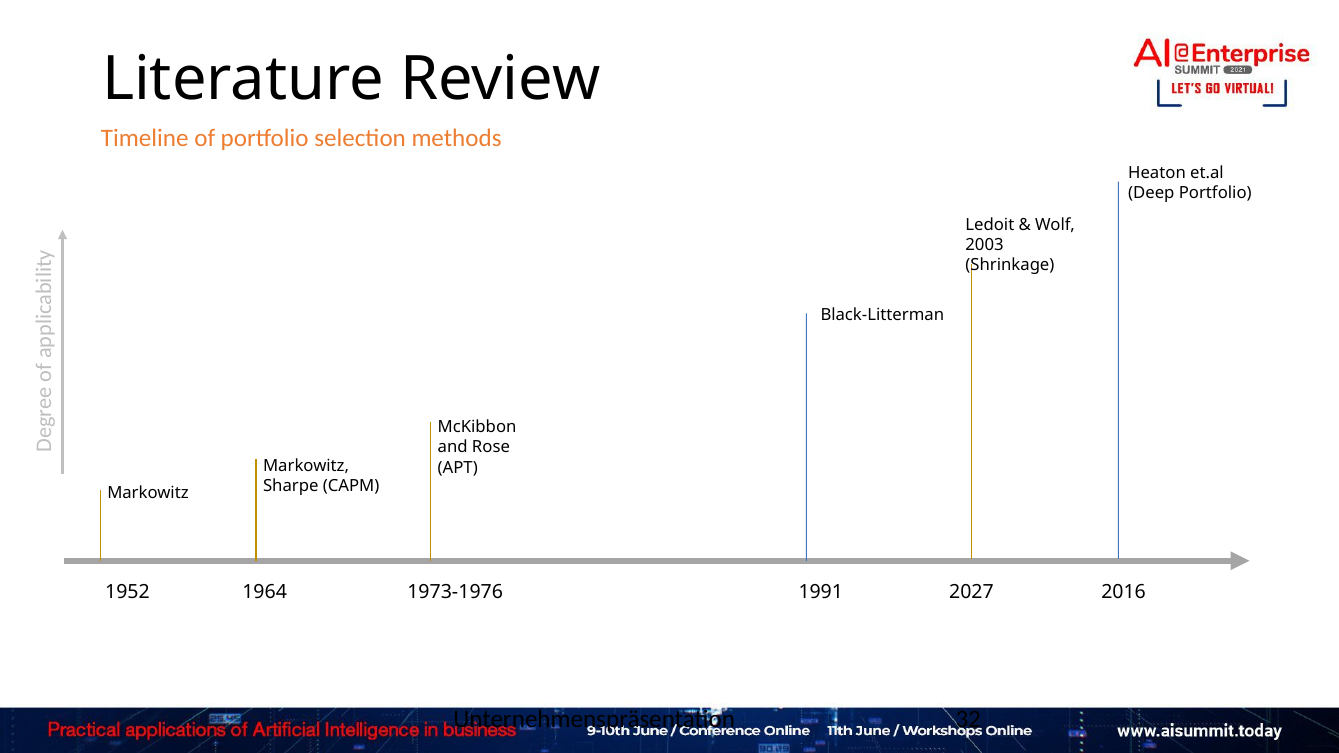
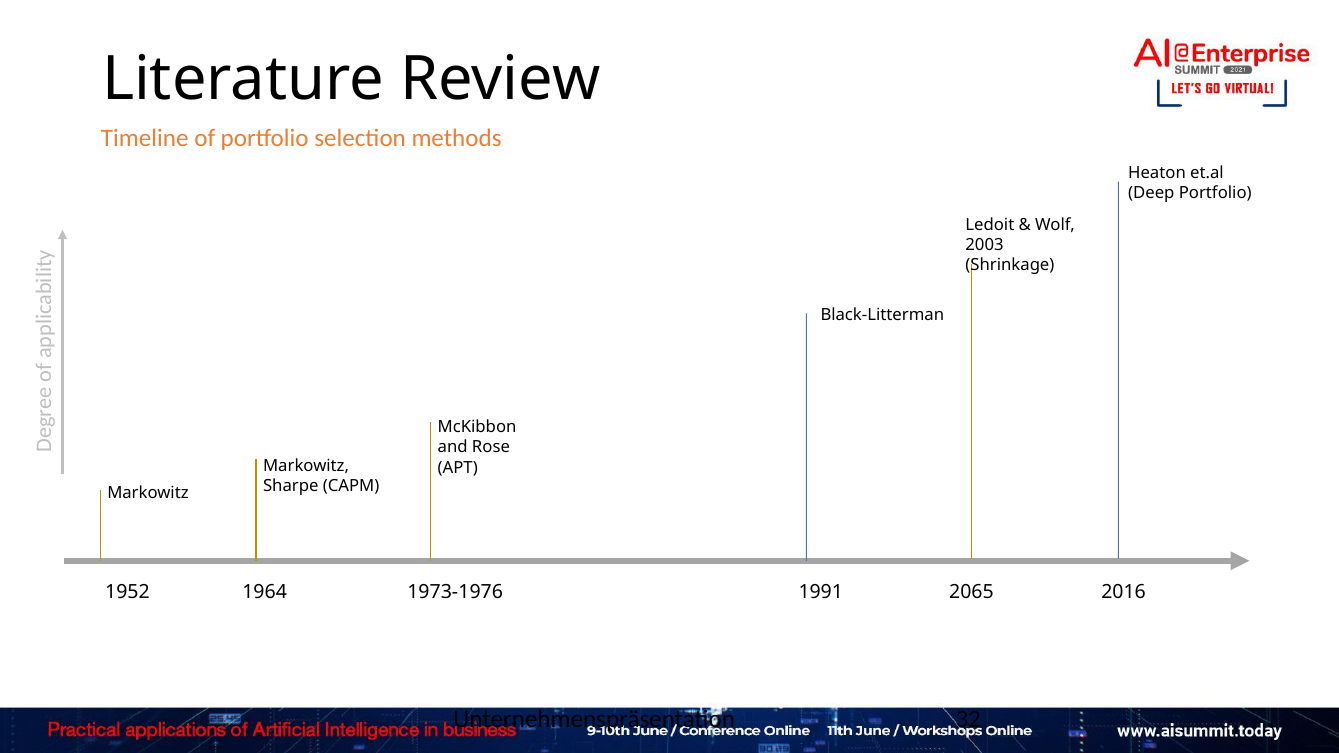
2027: 2027 -> 2065
